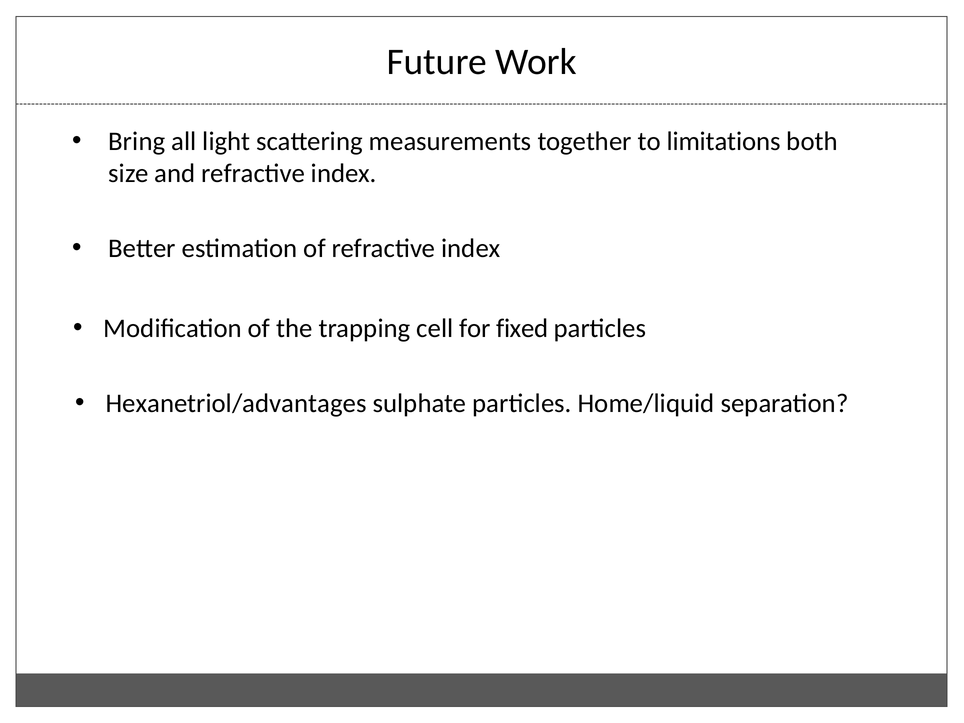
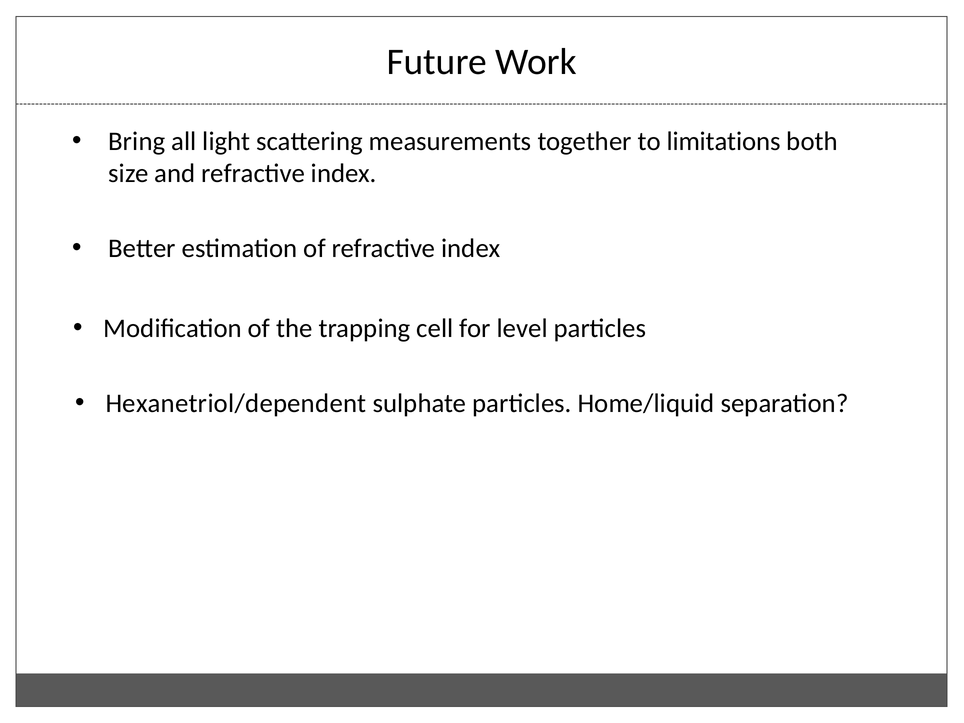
fixed: fixed -> level
Hexanetriol/advantages: Hexanetriol/advantages -> Hexanetriol/dependent
